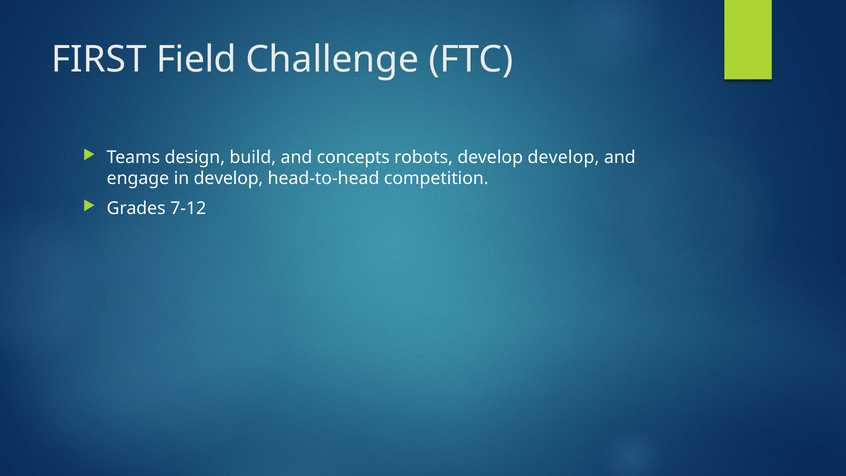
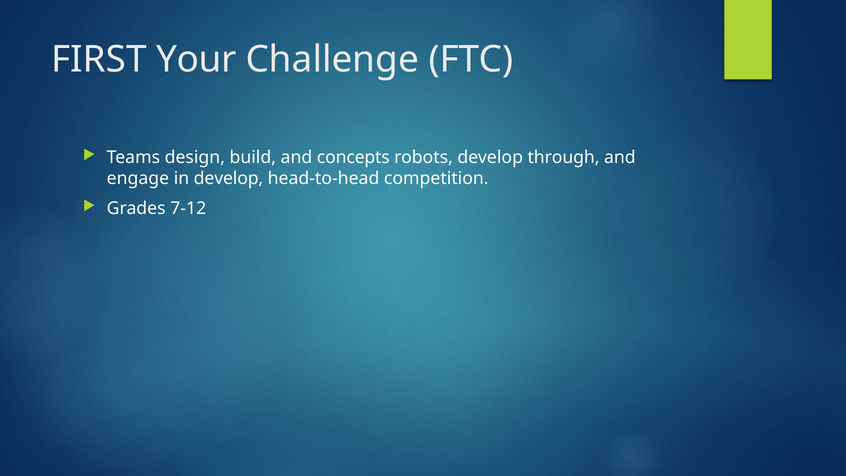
Field: Field -> Your
develop develop: develop -> through
